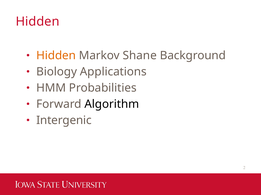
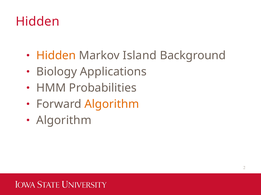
Shane: Shane -> Island
Algorithm at (112, 105) colour: black -> orange
Intergenic at (64, 121): Intergenic -> Algorithm
